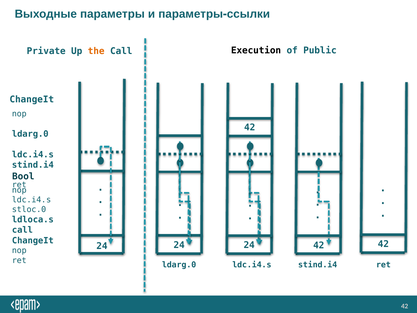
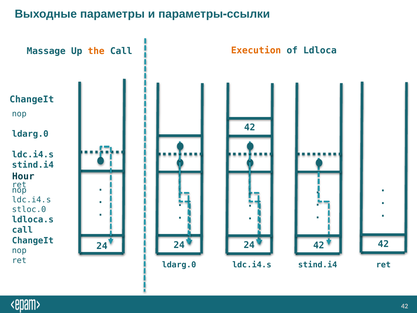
Private: Private -> Massage
Execution colour: black -> orange
Public: Public -> Ldloca
Bool: Bool -> Hour
